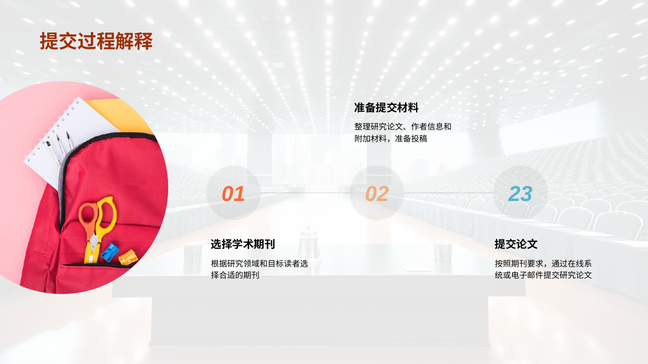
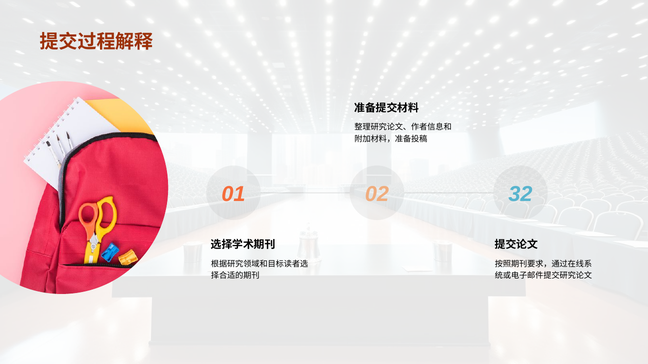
23: 23 -> 32
